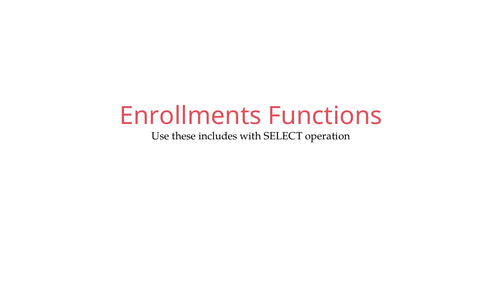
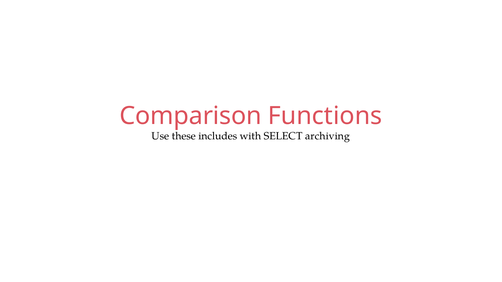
Enrollments: Enrollments -> Comparison
operation: operation -> archiving
